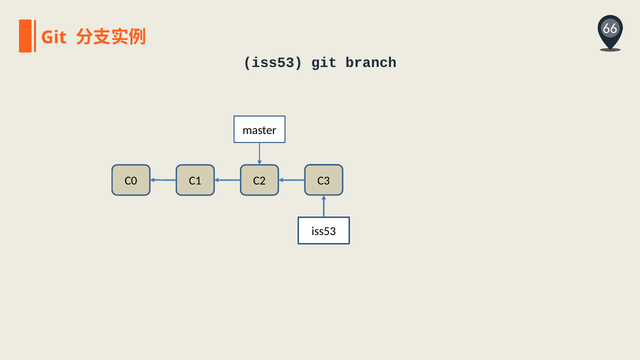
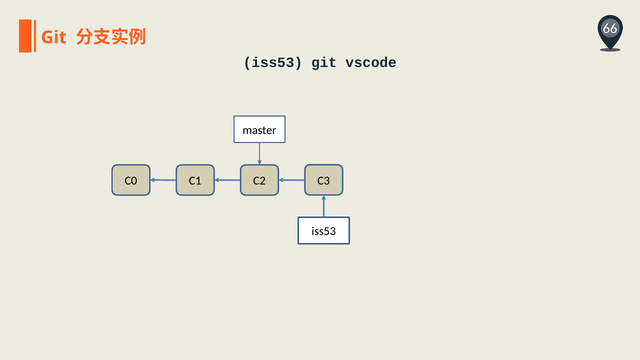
branch: branch -> vscode
